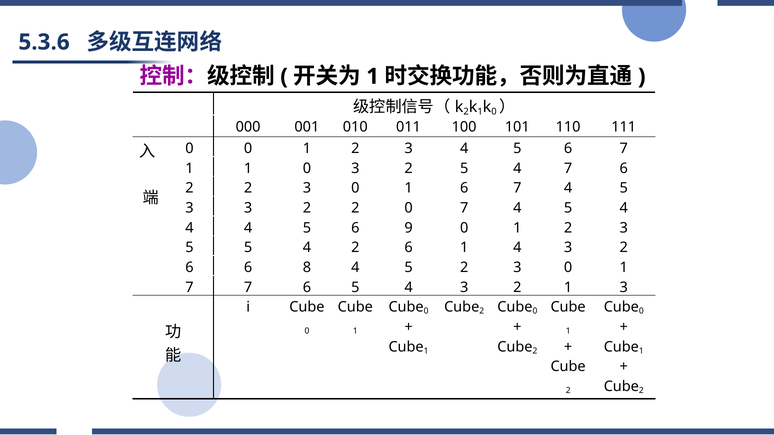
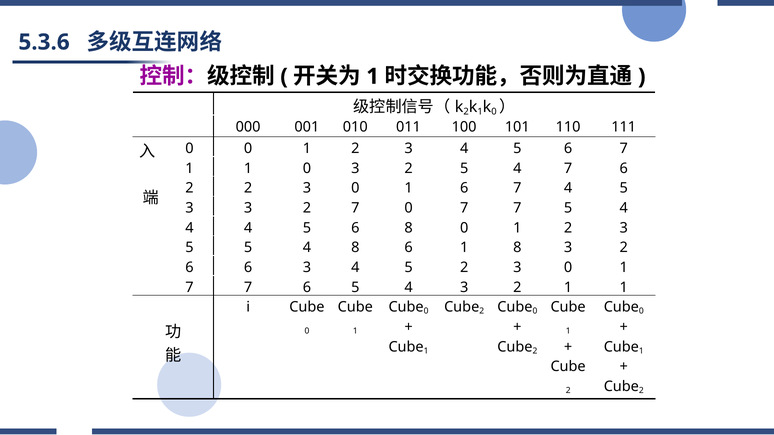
3 2 2: 2 -> 7
0 7 4: 4 -> 7
6 9: 9 -> 8
4 2: 2 -> 8
1 4: 4 -> 8
6 8: 8 -> 3
2 1 3: 3 -> 1
